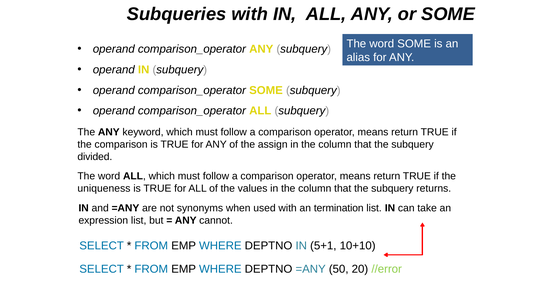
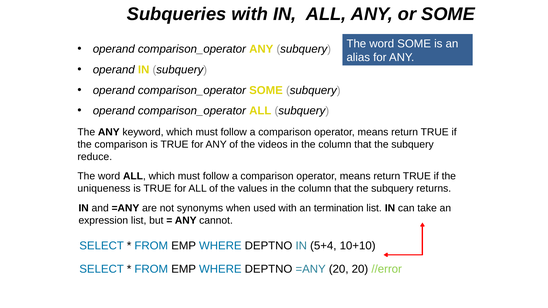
assign: assign -> videos
divided: divided -> reduce
5+1: 5+1 -> 5+4
=ANY 50: 50 -> 20
